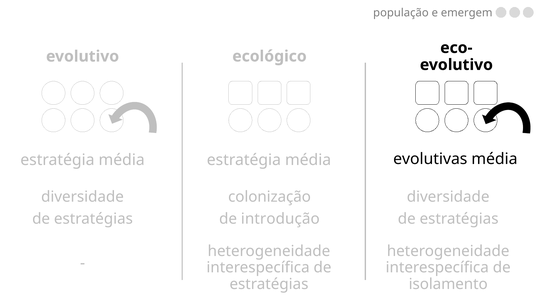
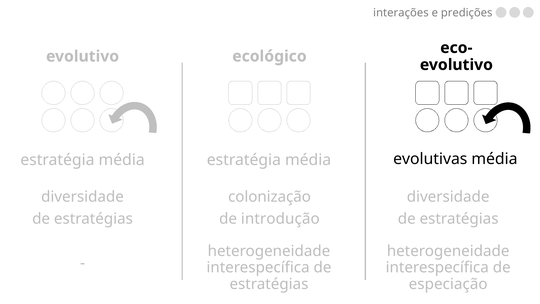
população: população -> interações
emergem: emergem -> predições
isolamento: isolamento -> especiação
